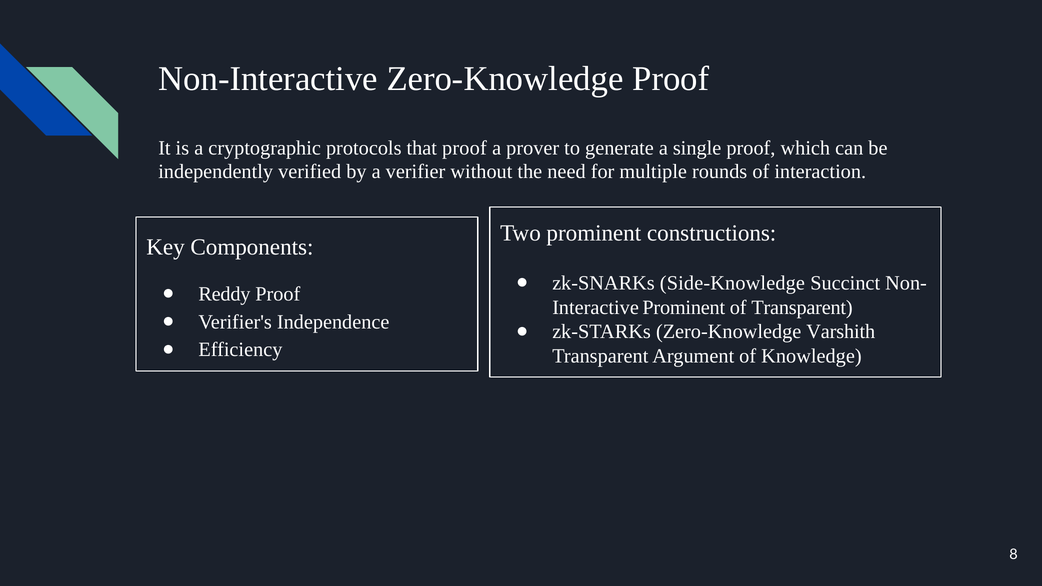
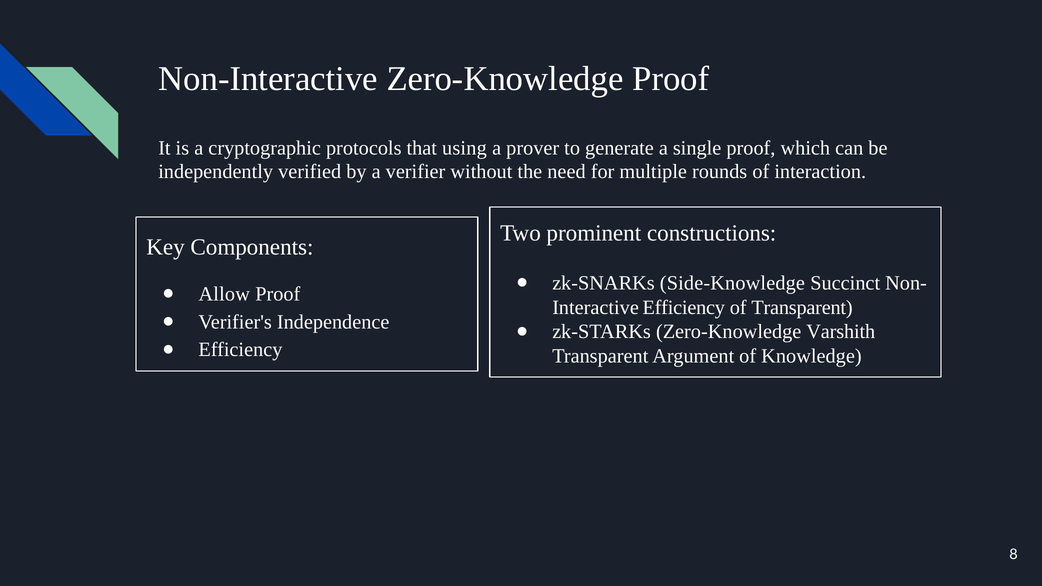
that proof: proof -> using
Reddy: Reddy -> Allow
Prominent at (684, 308): Prominent -> Efficiency
